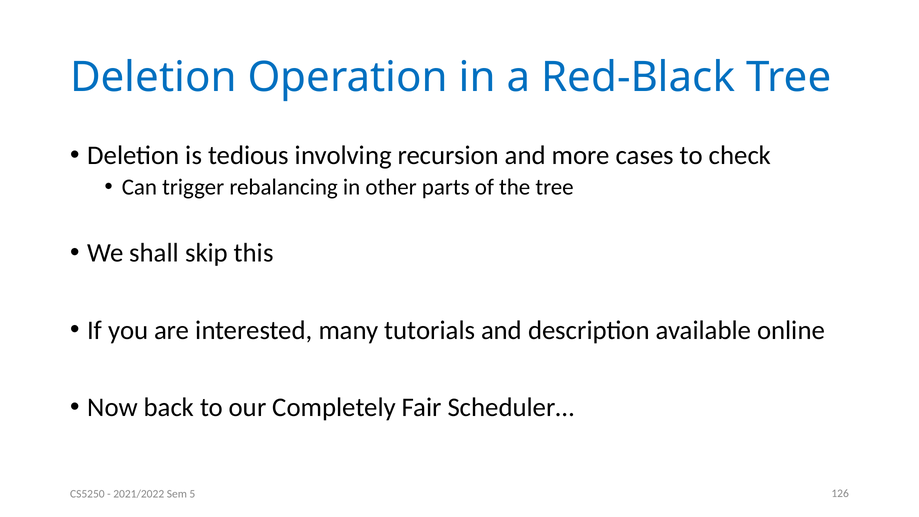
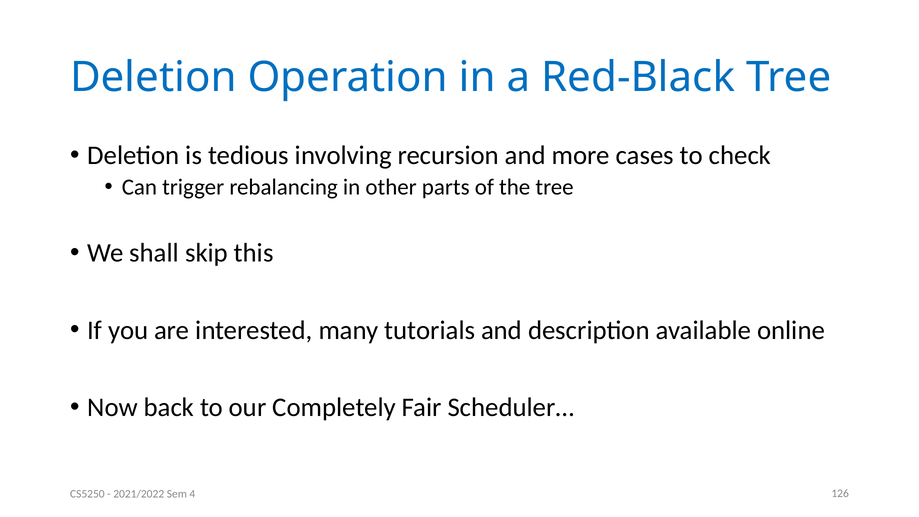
5: 5 -> 4
